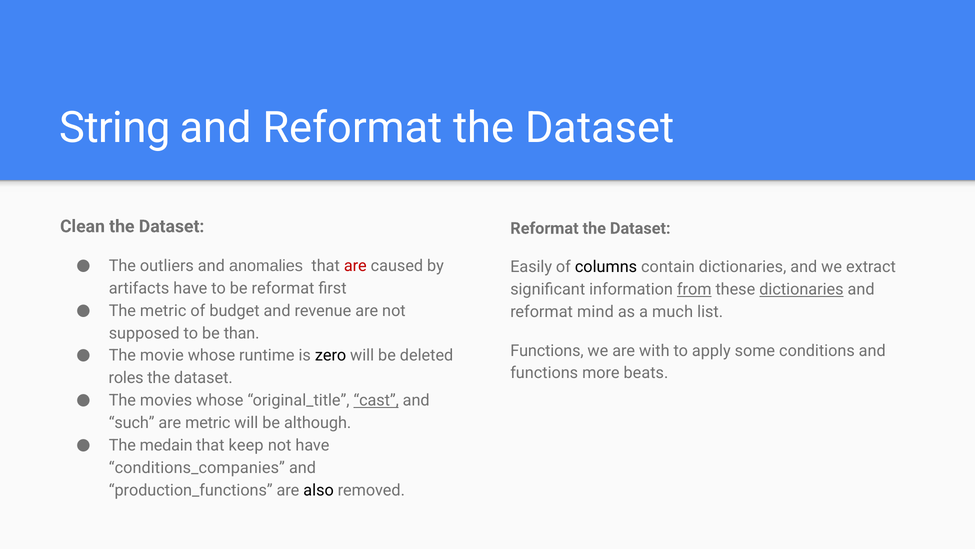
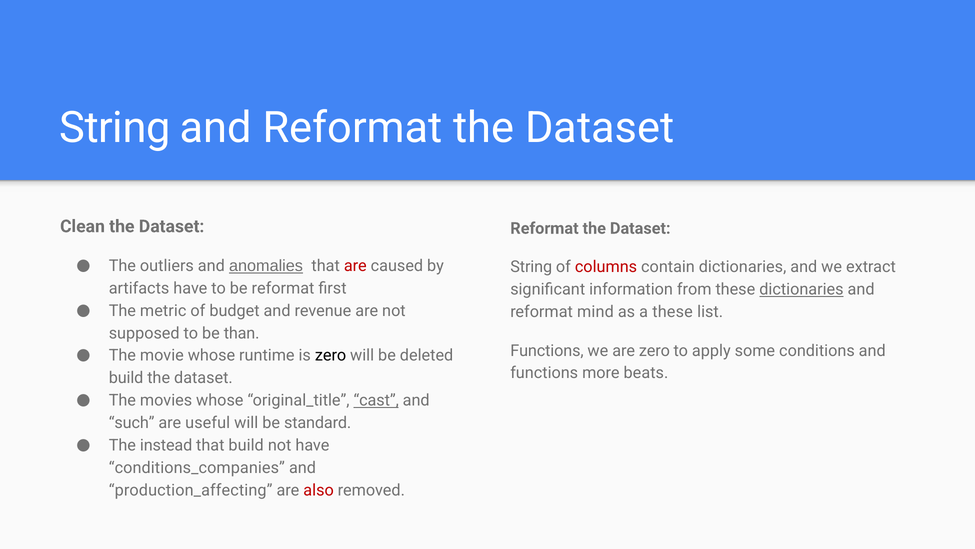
anomalies underline: none -> present
Easily at (531, 267): Easily -> String
columns colour: black -> red
from underline: present -> none
a much: much -> these
are with: with -> zero
roles at (126, 378): roles -> build
are metric: metric -> useful
although: although -> standard
medain: medain -> instead
that keep: keep -> build
production_functions: production_functions -> production_affecting
also colour: black -> red
